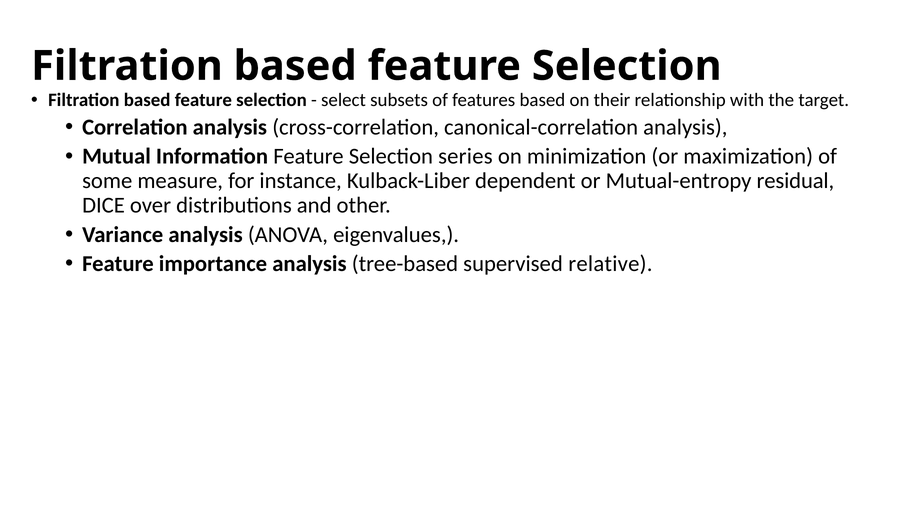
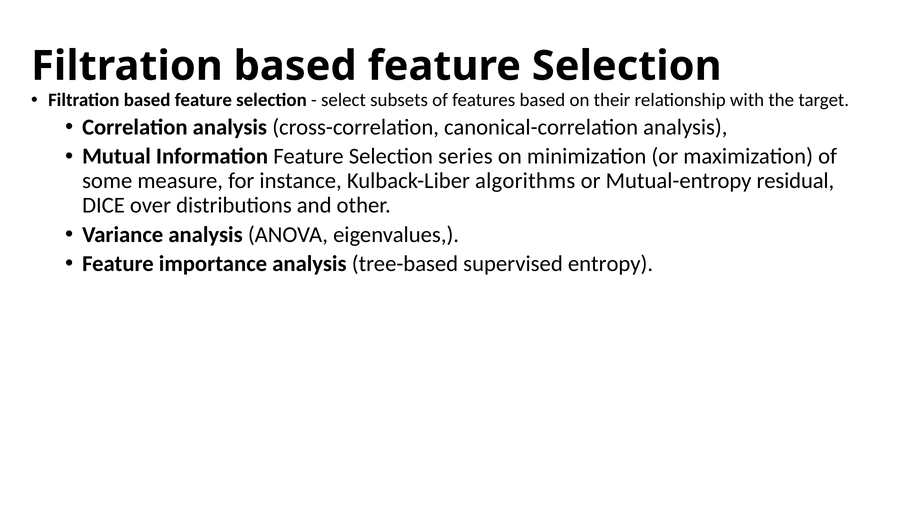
dependent: dependent -> algorithms
relative: relative -> entropy
